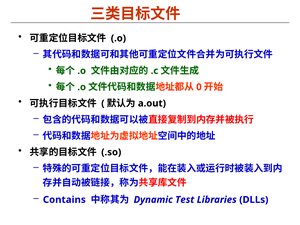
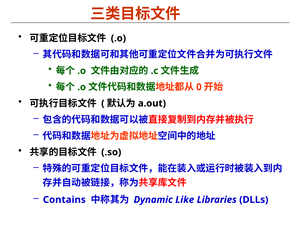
Test: Test -> Like
